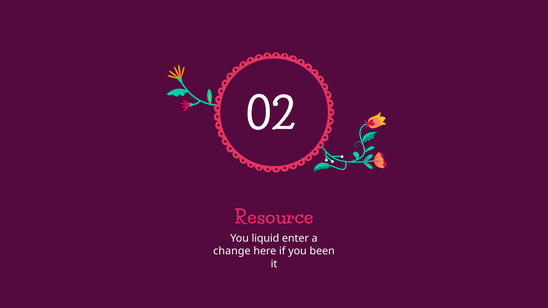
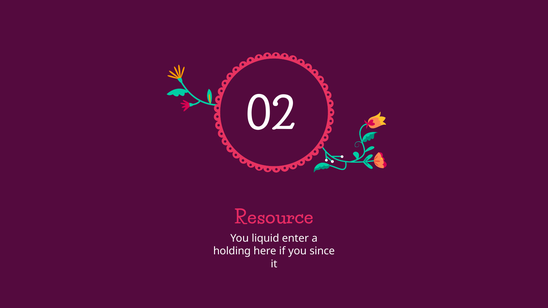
change: change -> holding
been: been -> since
